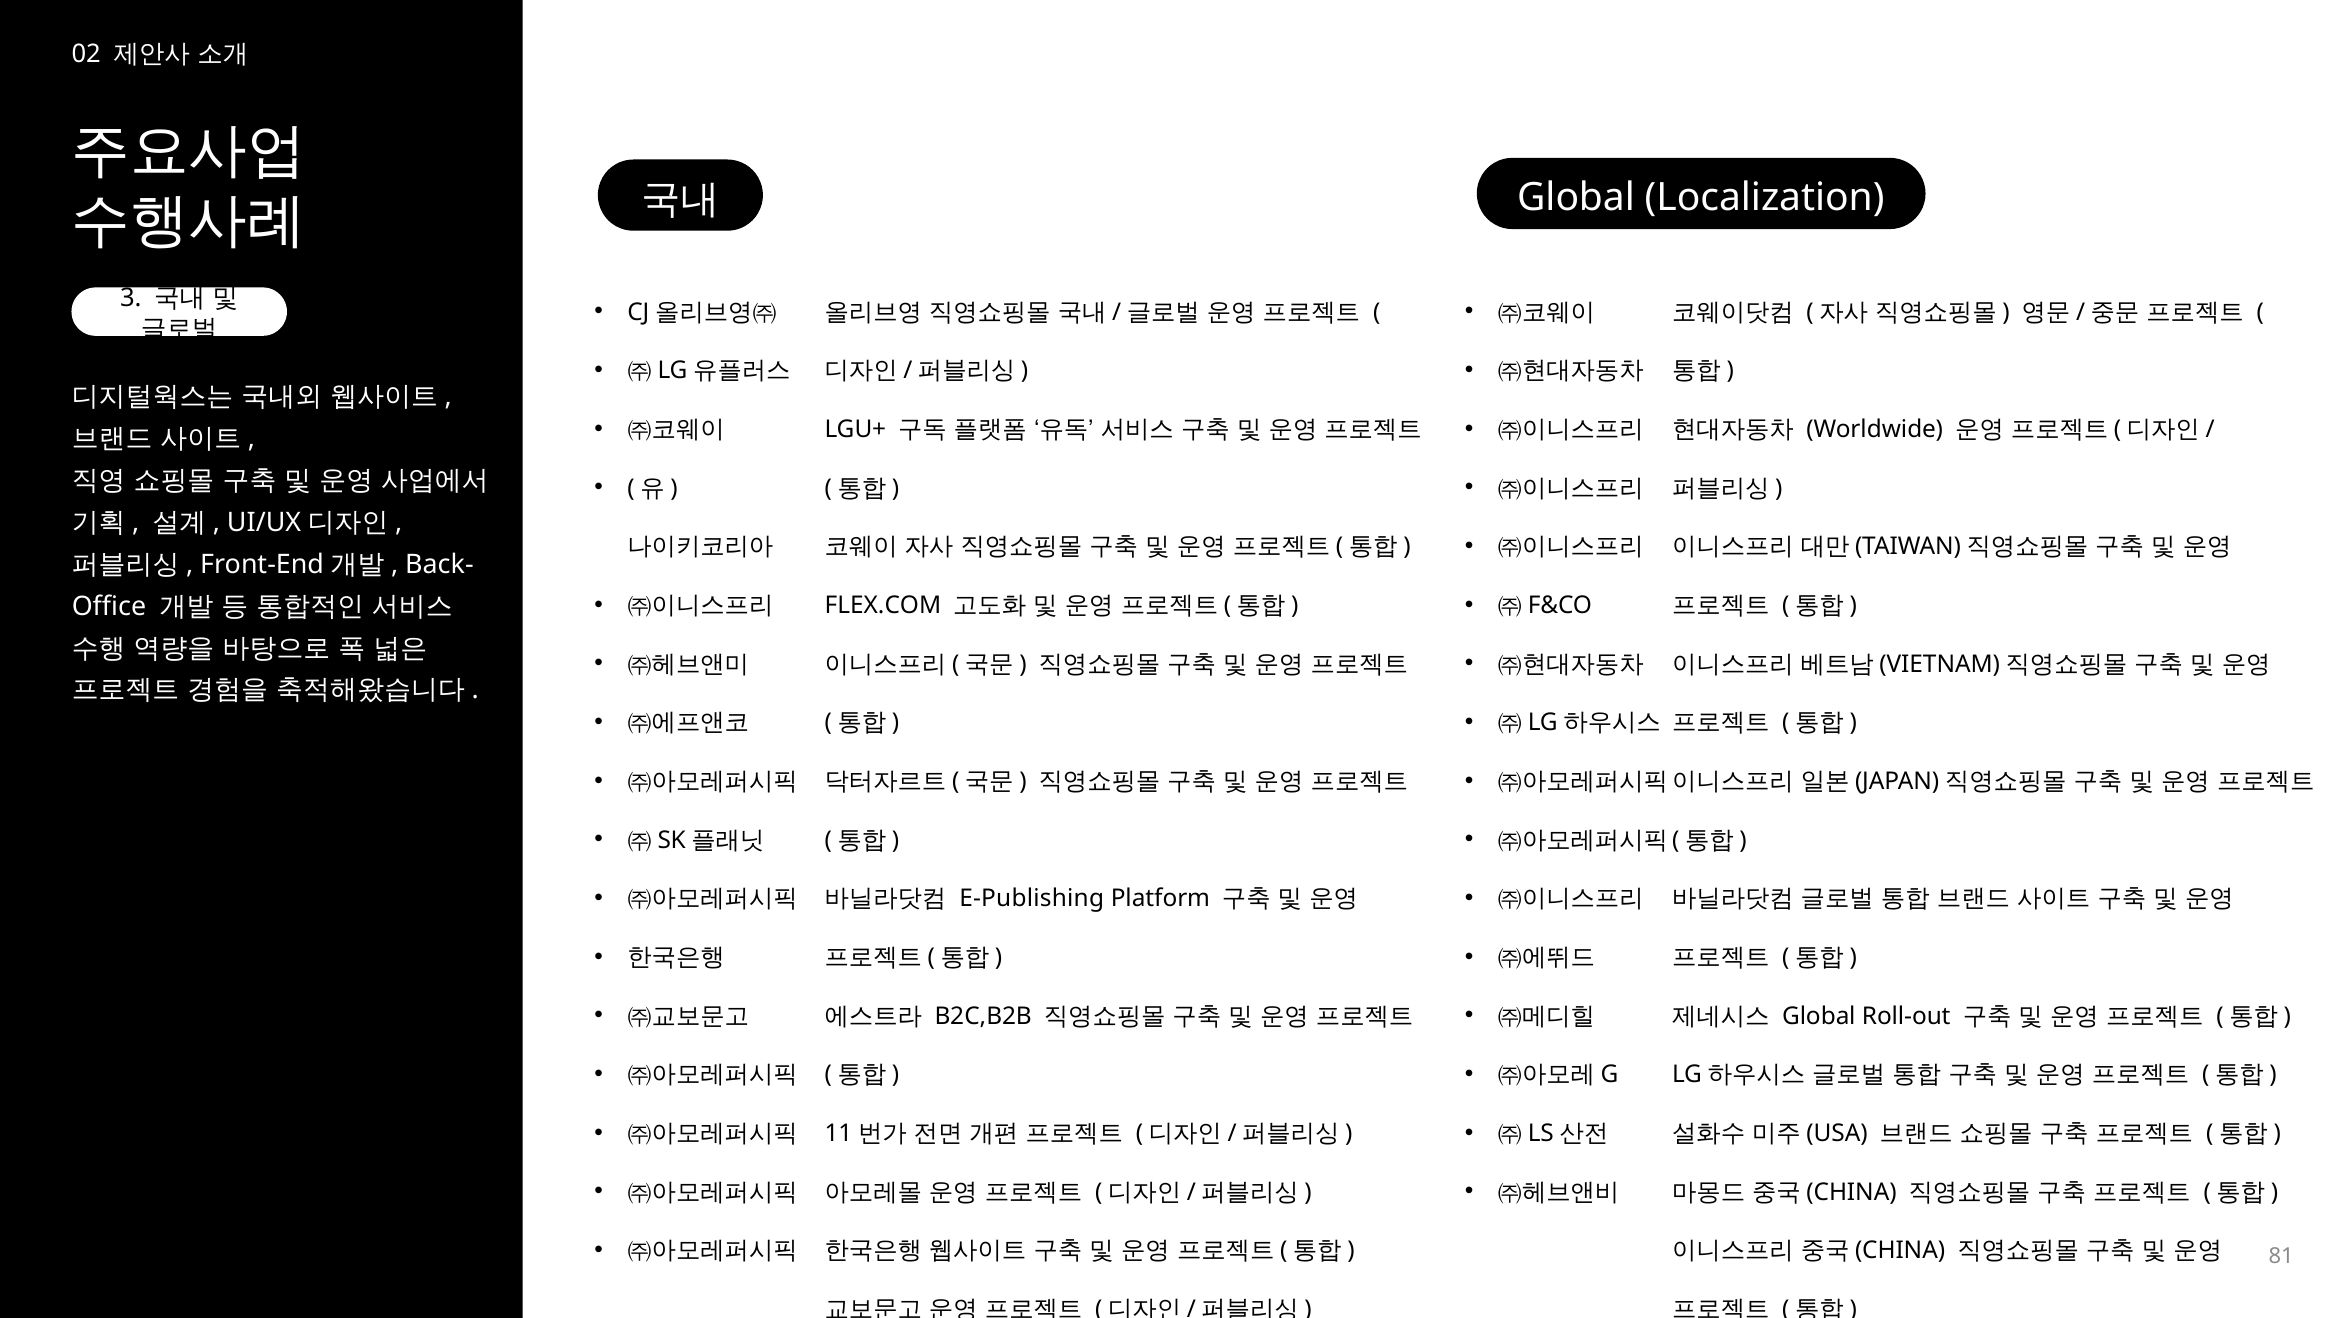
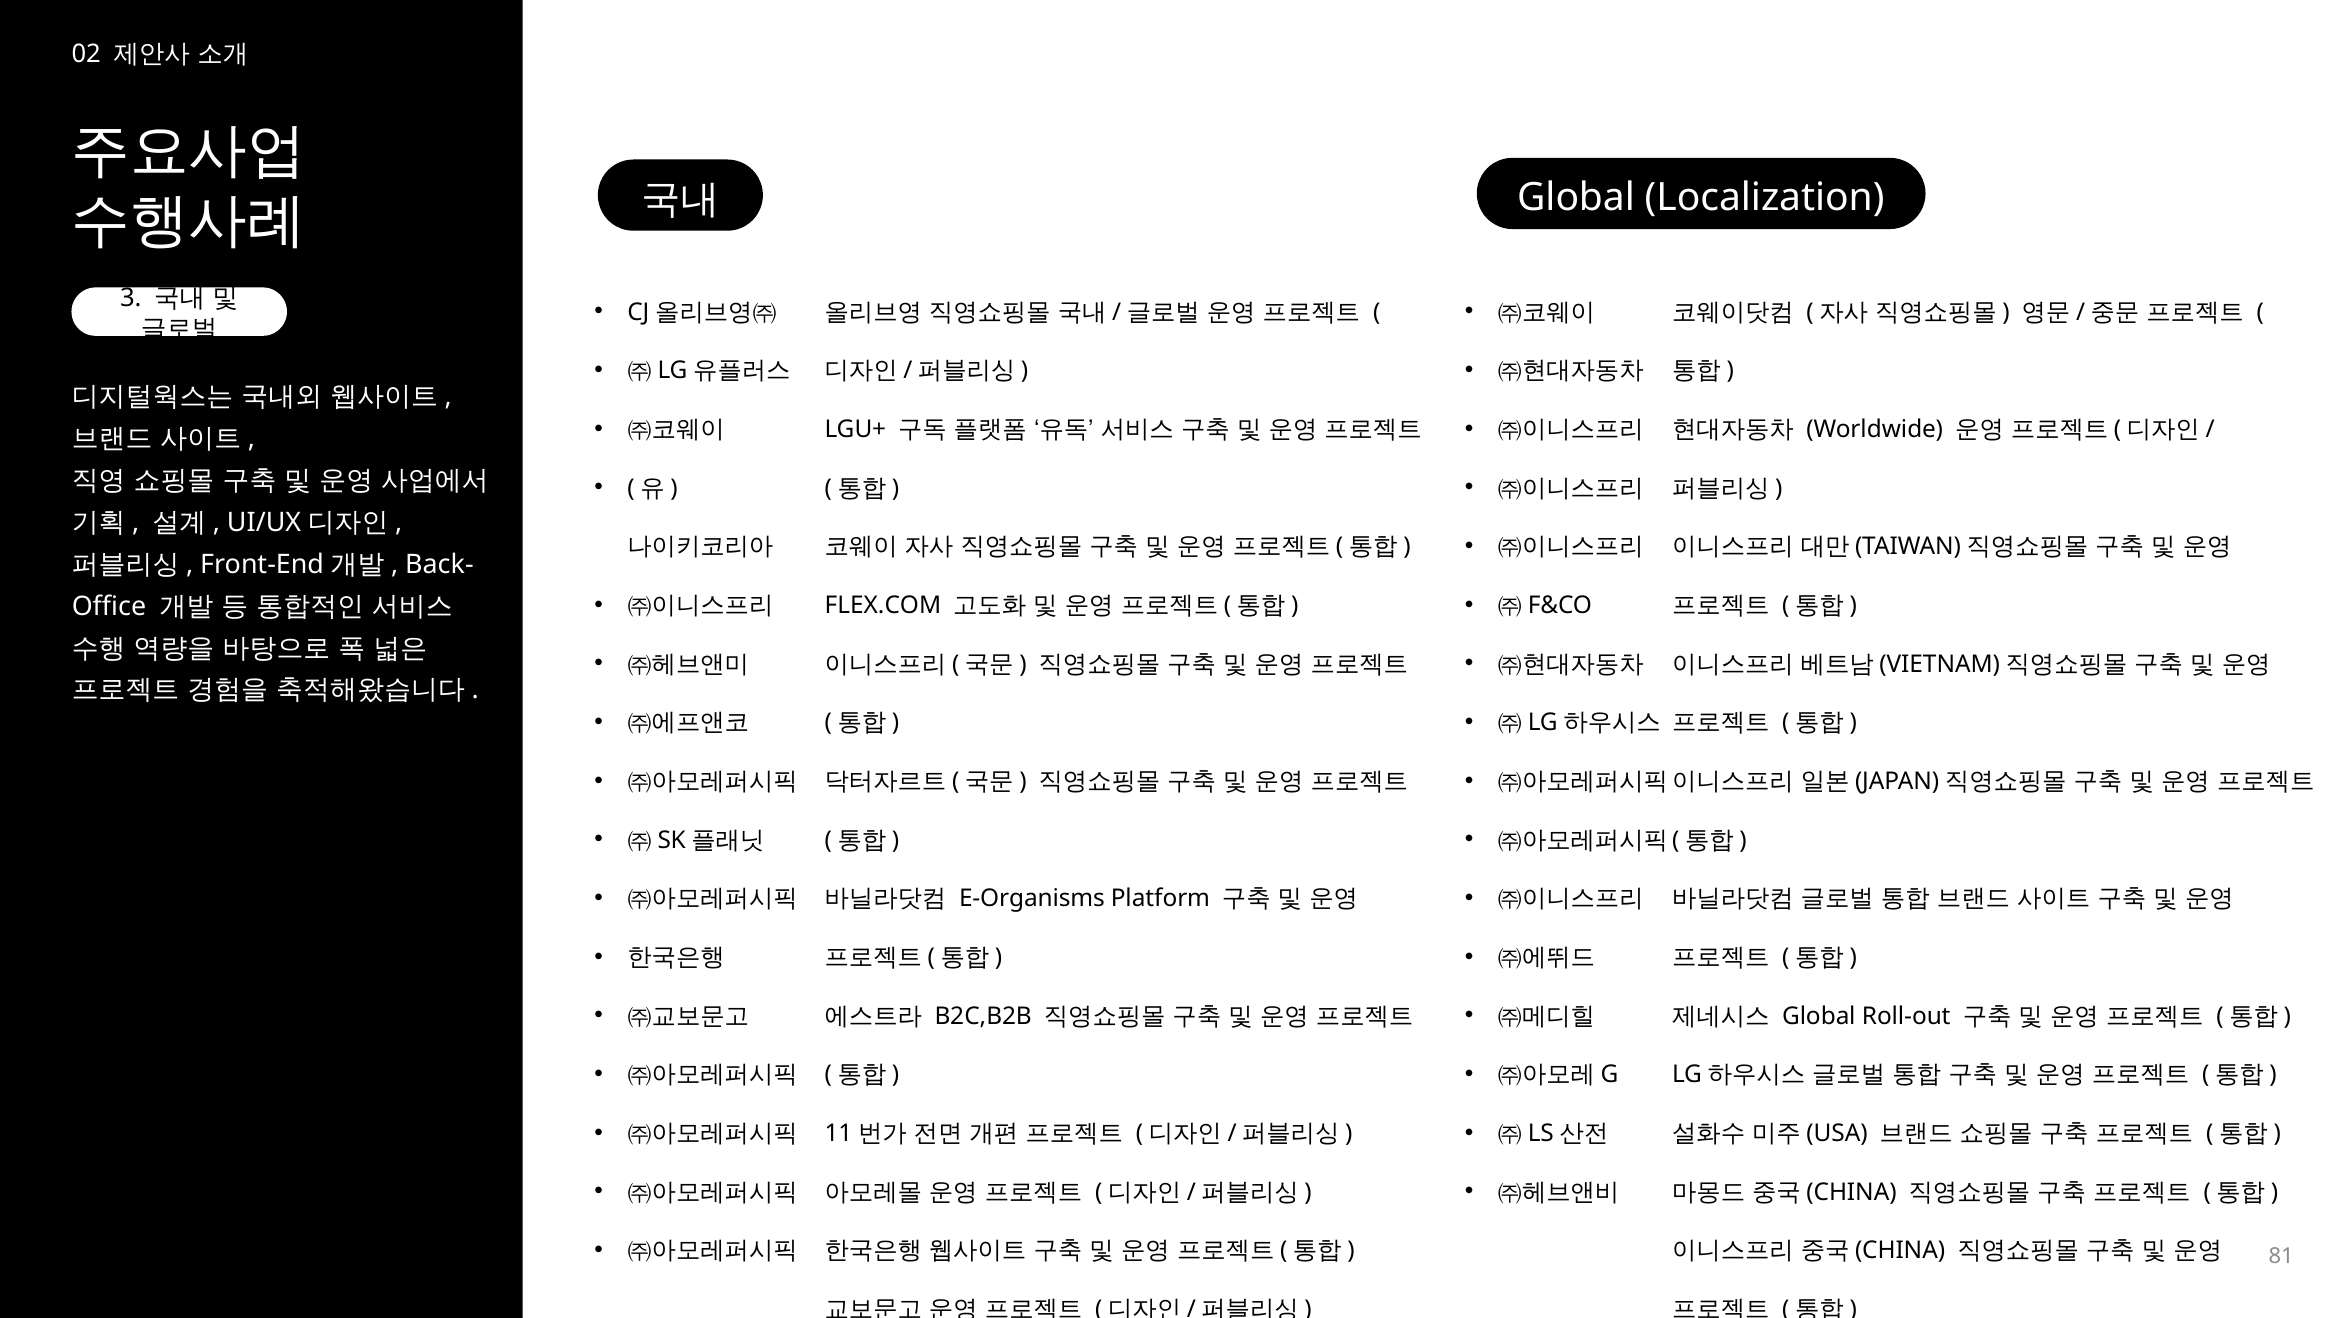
E-Publishing: E-Publishing -> E-Organisms
